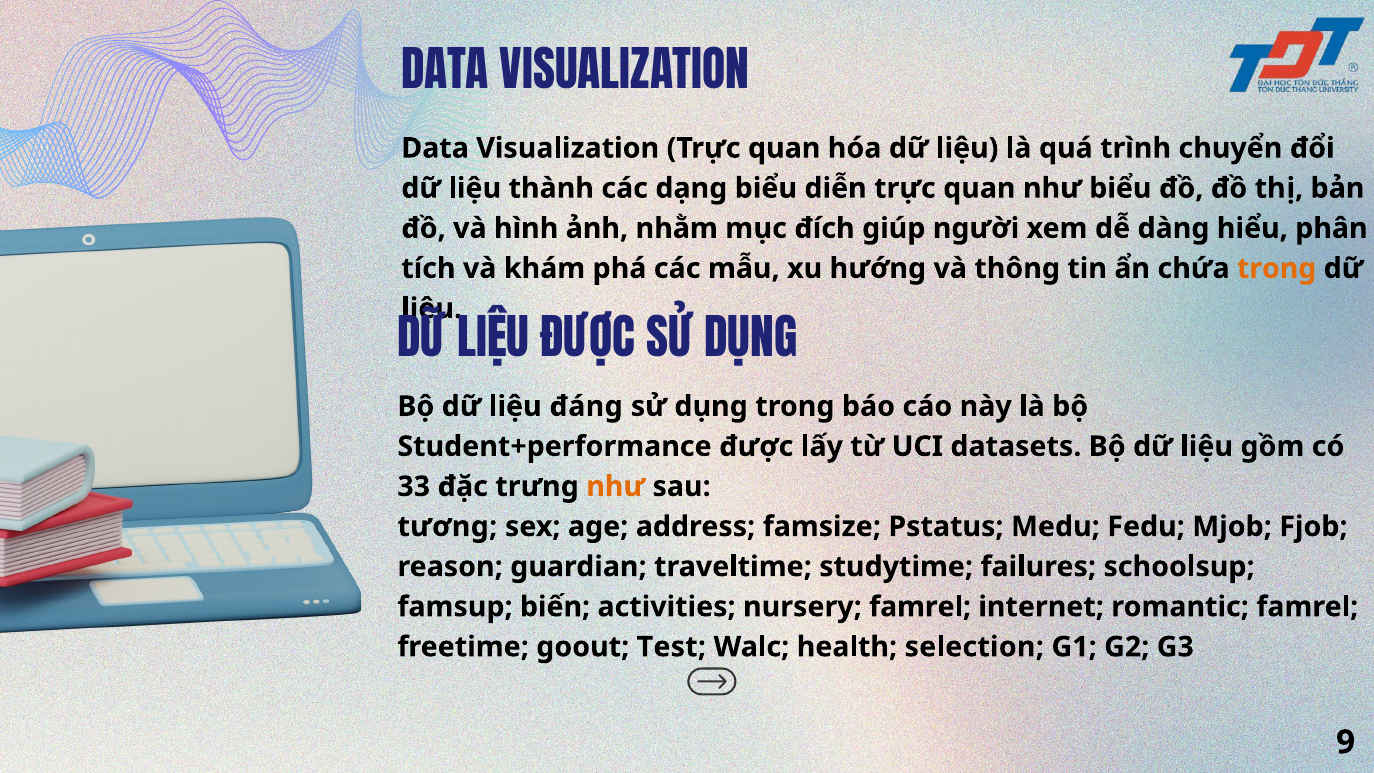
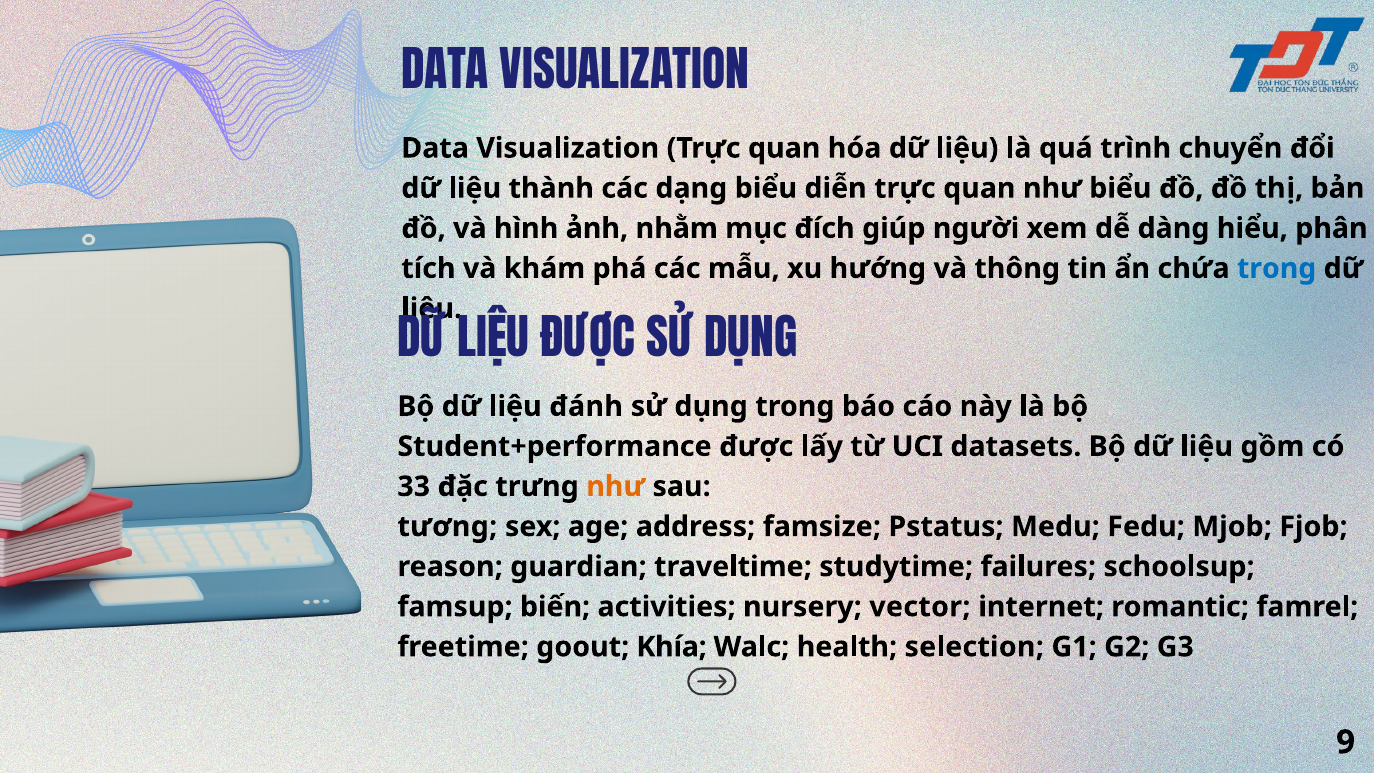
trong at (1277, 268) colour: orange -> blue
đáng: đáng -> đánh
nursery famrel: famrel -> vector
Test: Test -> Khía
